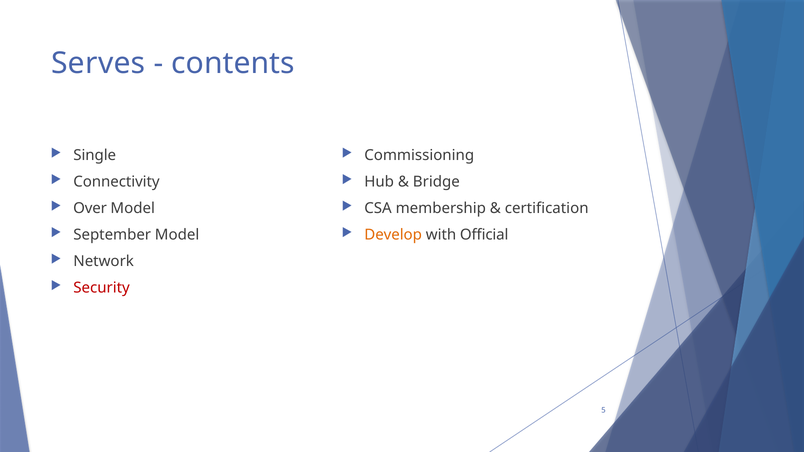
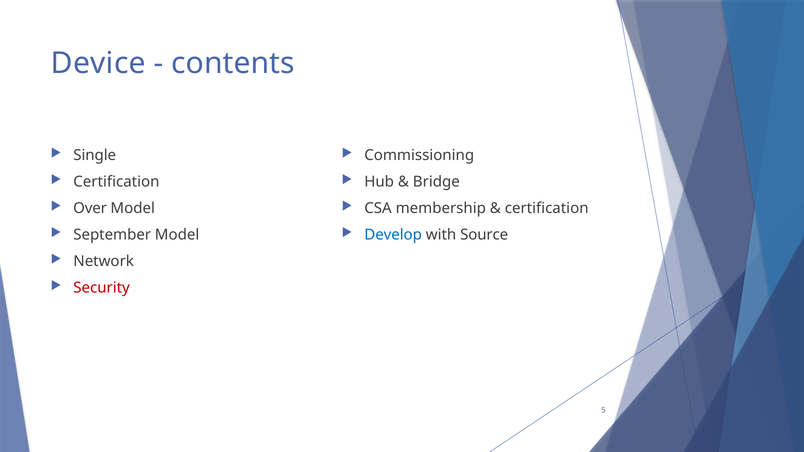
Serves: Serves -> Device
Connectivity at (116, 182): Connectivity -> Certification
Develop colour: orange -> blue
Official: Official -> Source
